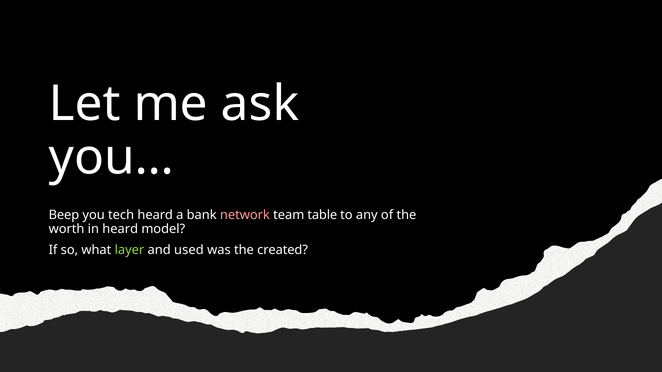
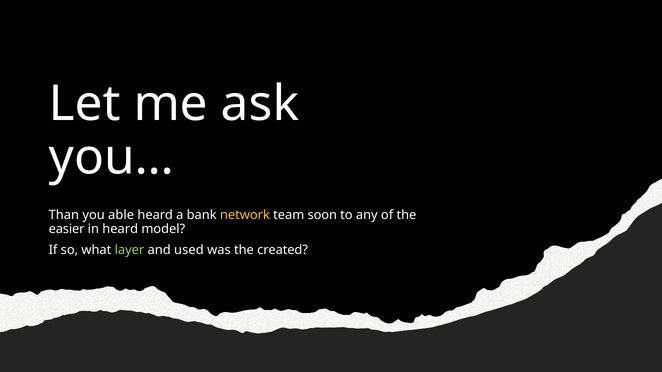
Beep: Beep -> Than
tech: tech -> able
network colour: pink -> yellow
table: table -> soon
worth: worth -> easier
